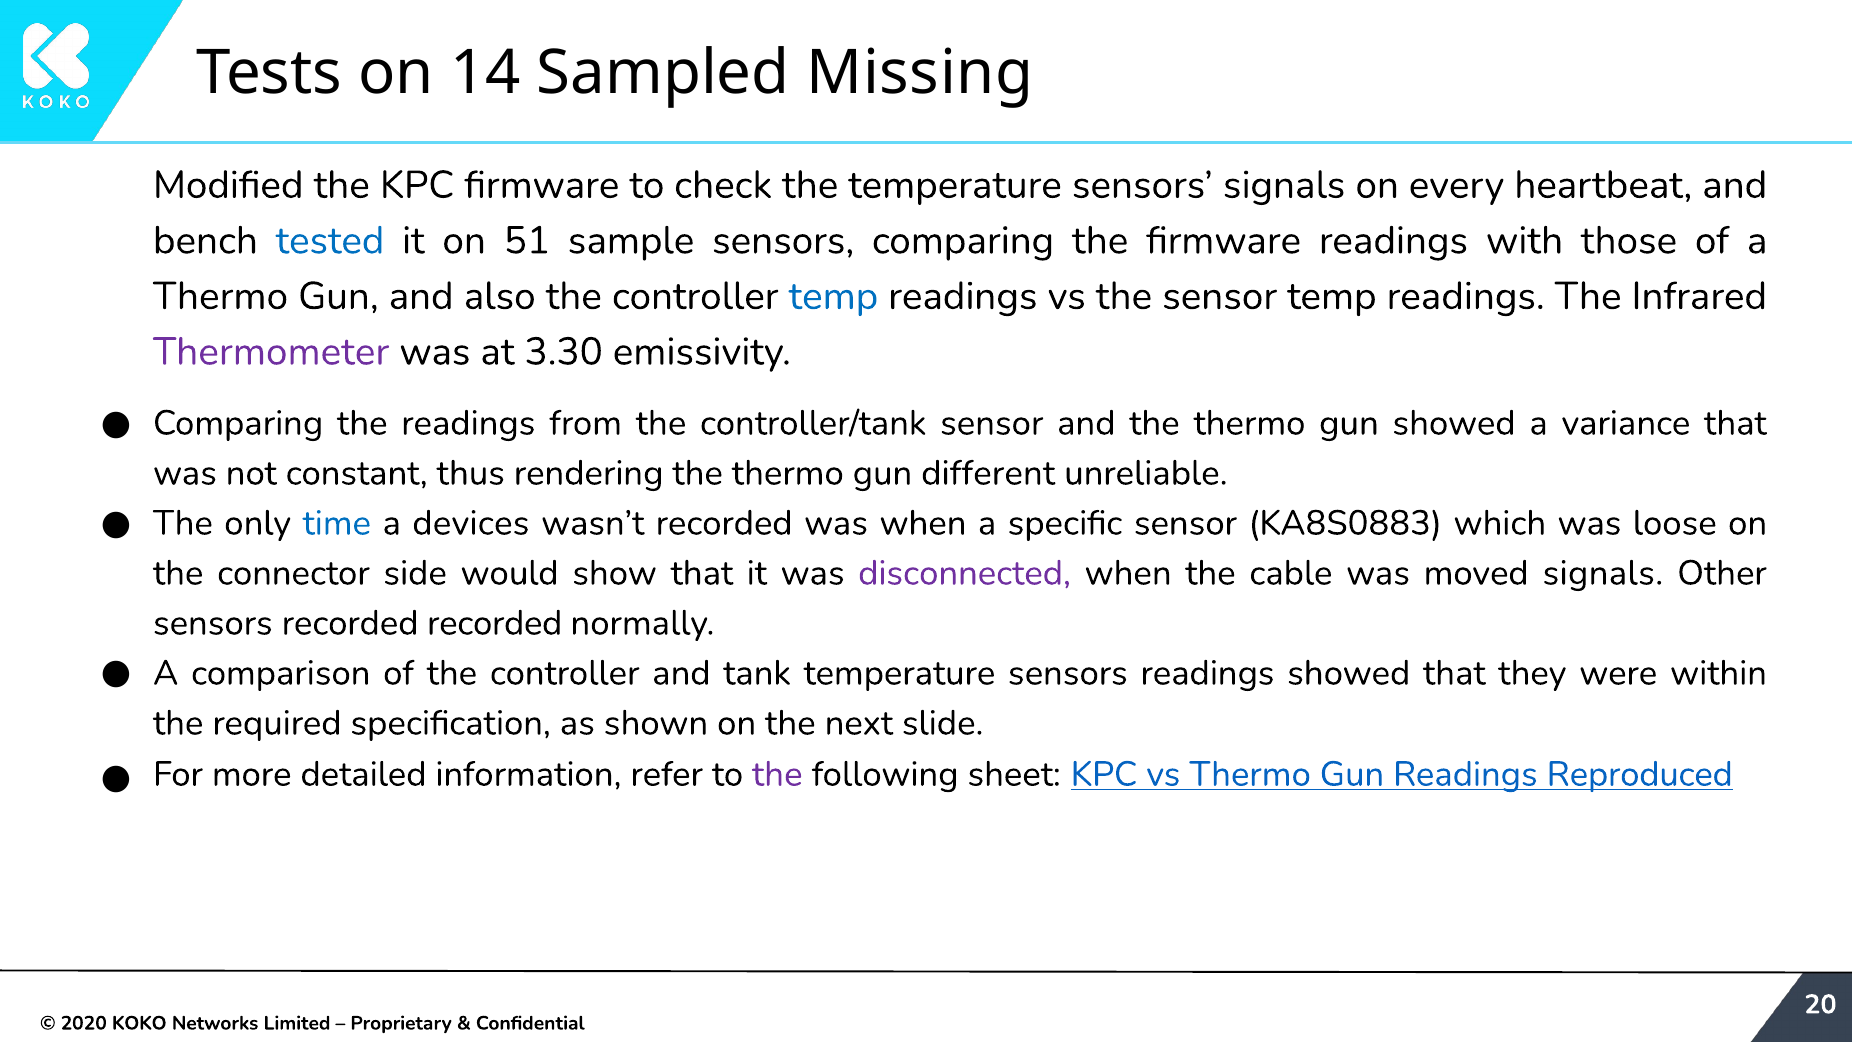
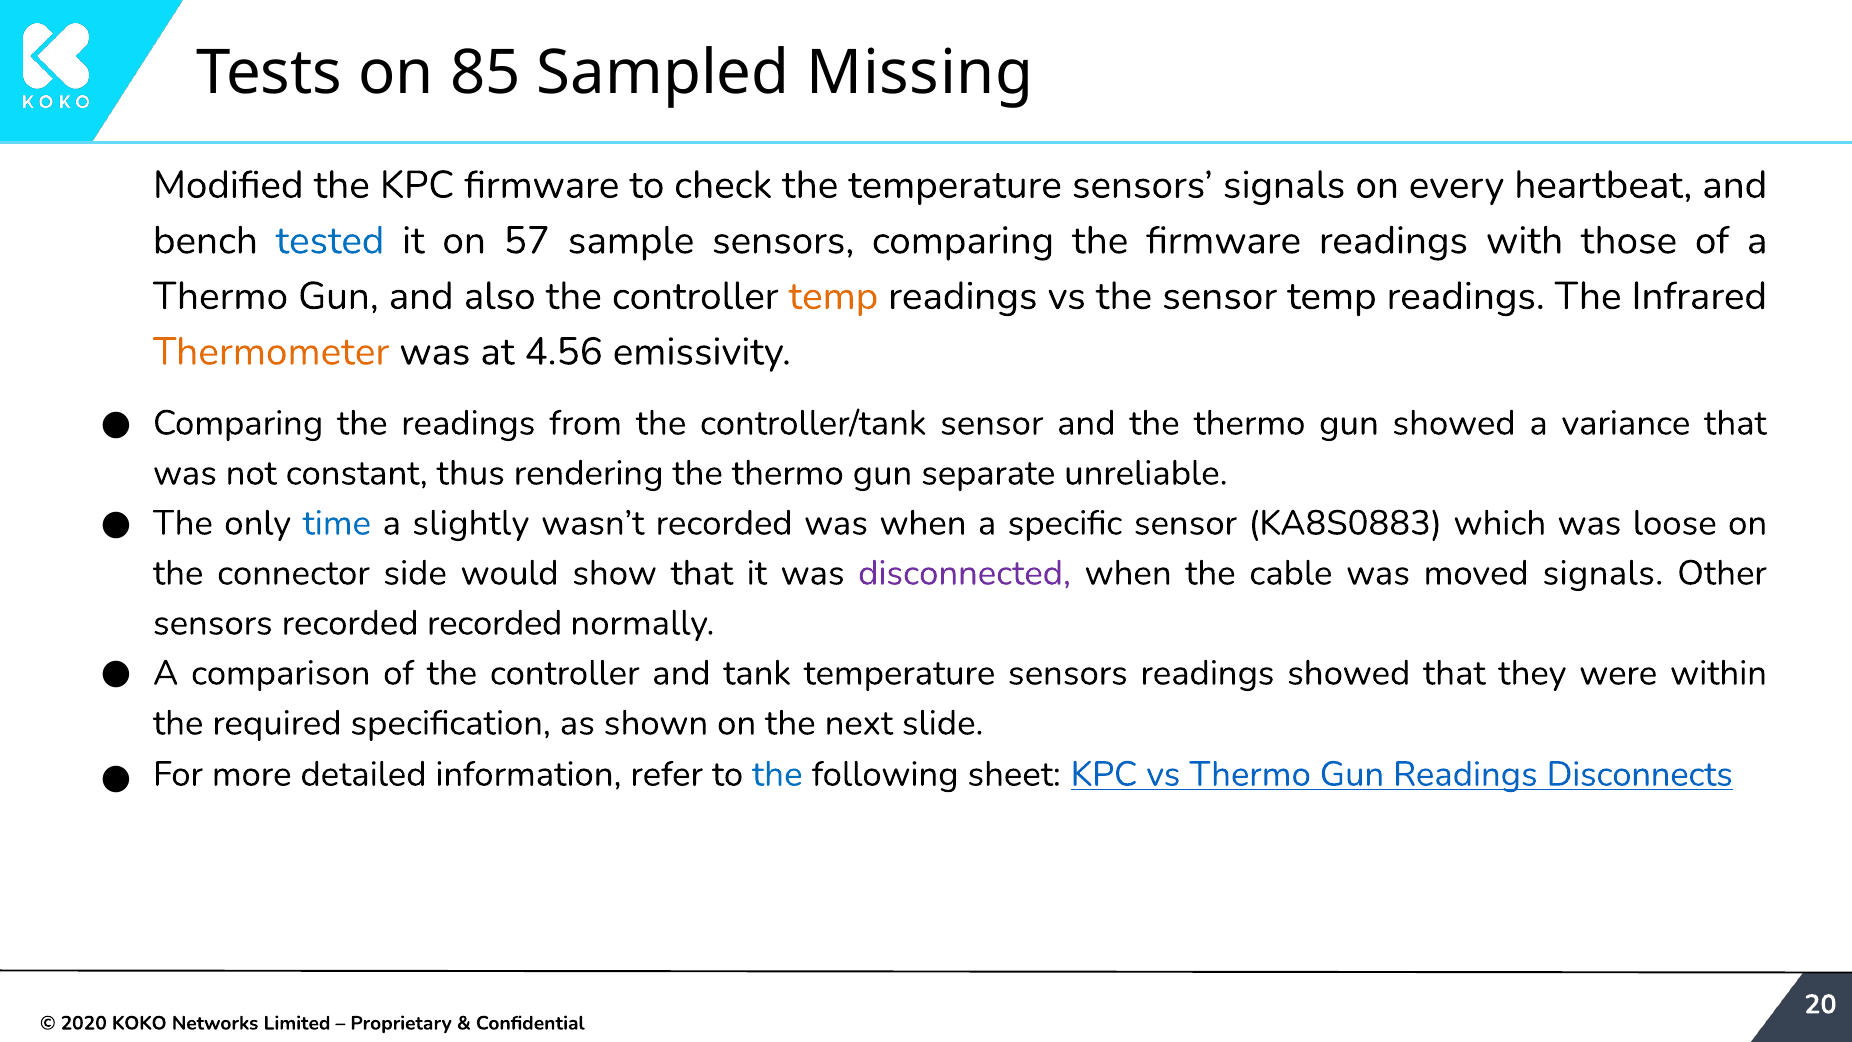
14: 14 -> 85
51: 51 -> 57
temp at (833, 296) colour: blue -> orange
Thermometer colour: purple -> orange
3.30: 3.30 -> 4.56
different: different -> separate
devices: devices -> slightly
the at (777, 774) colour: purple -> blue
Reproduced: Reproduced -> Disconnects
